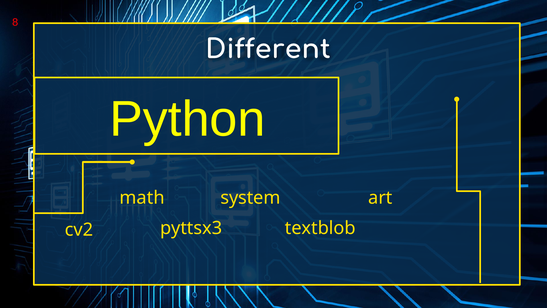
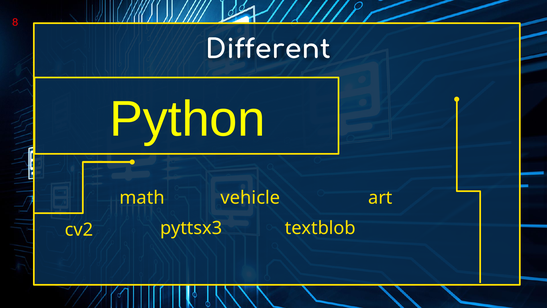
system: system -> vehicle
